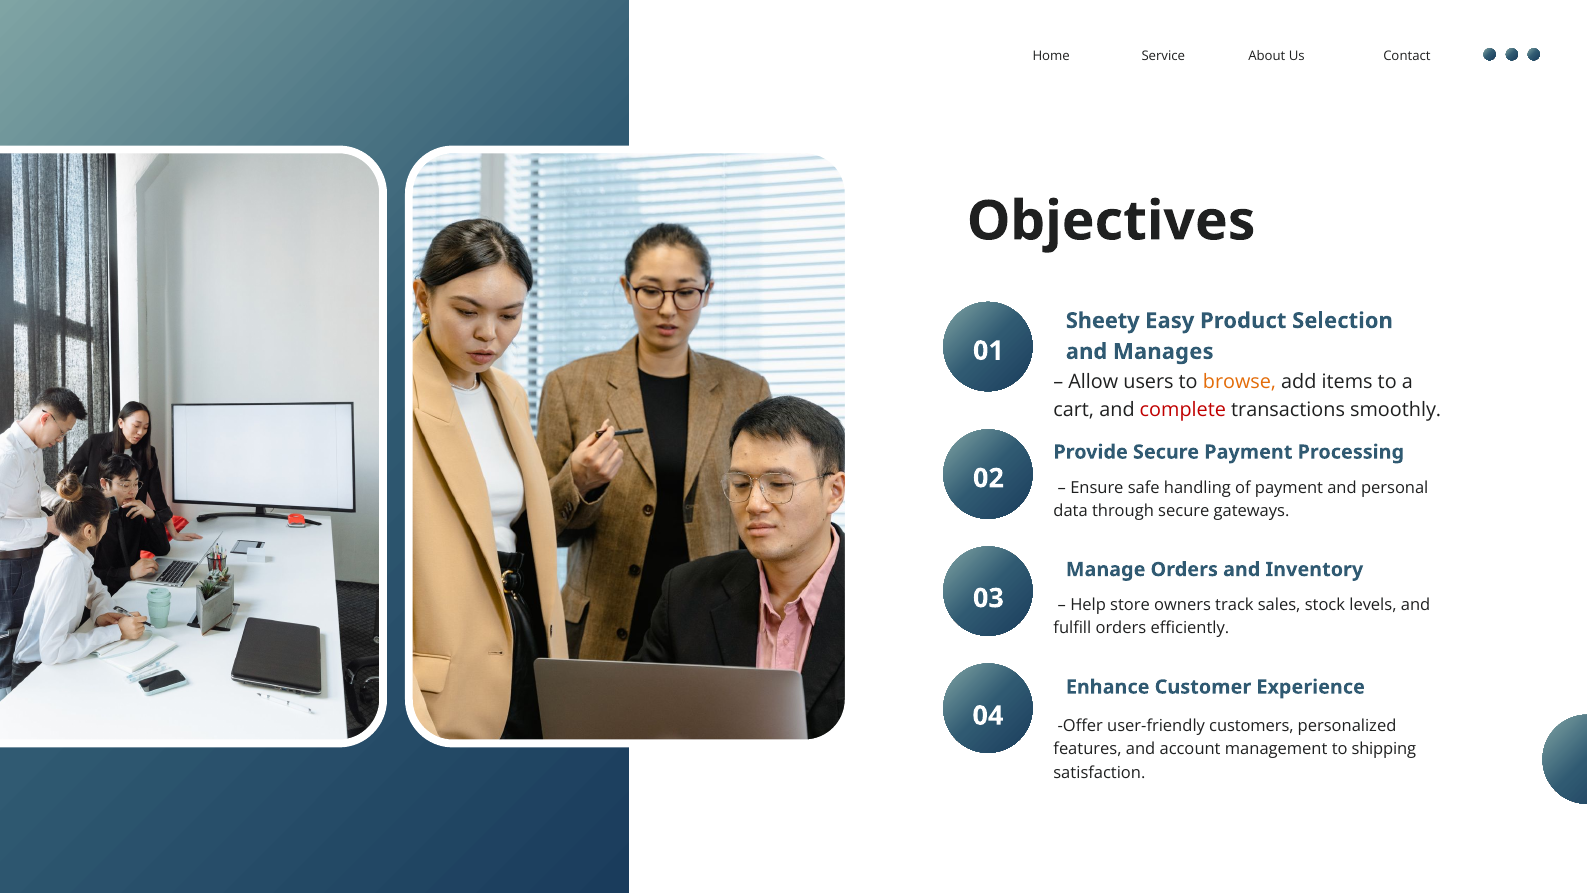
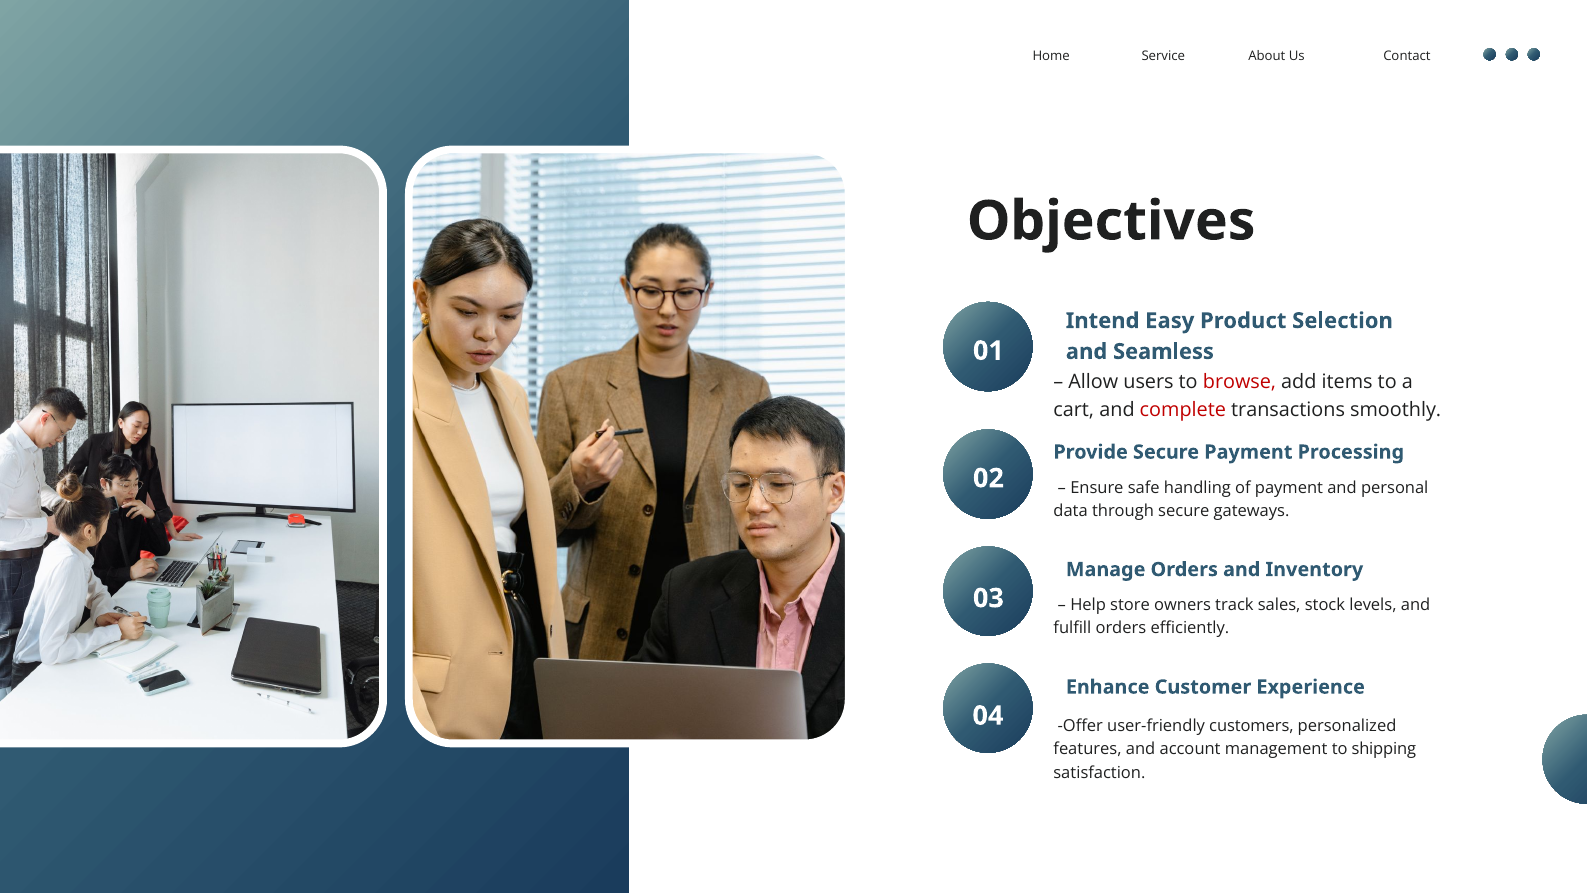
Sheety: Sheety -> Intend
Manages: Manages -> Seamless
browse colour: orange -> red
